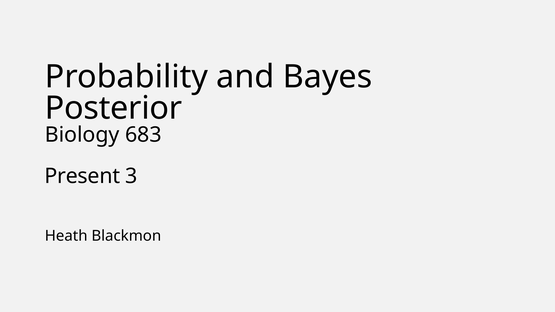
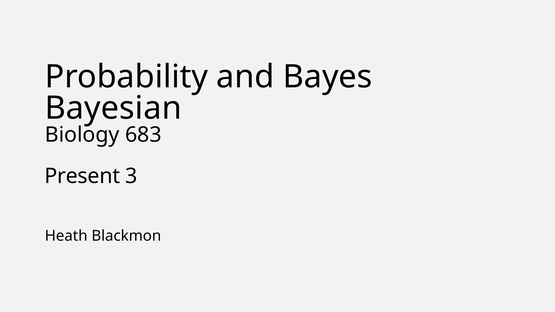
Posterior: Posterior -> Bayesian
